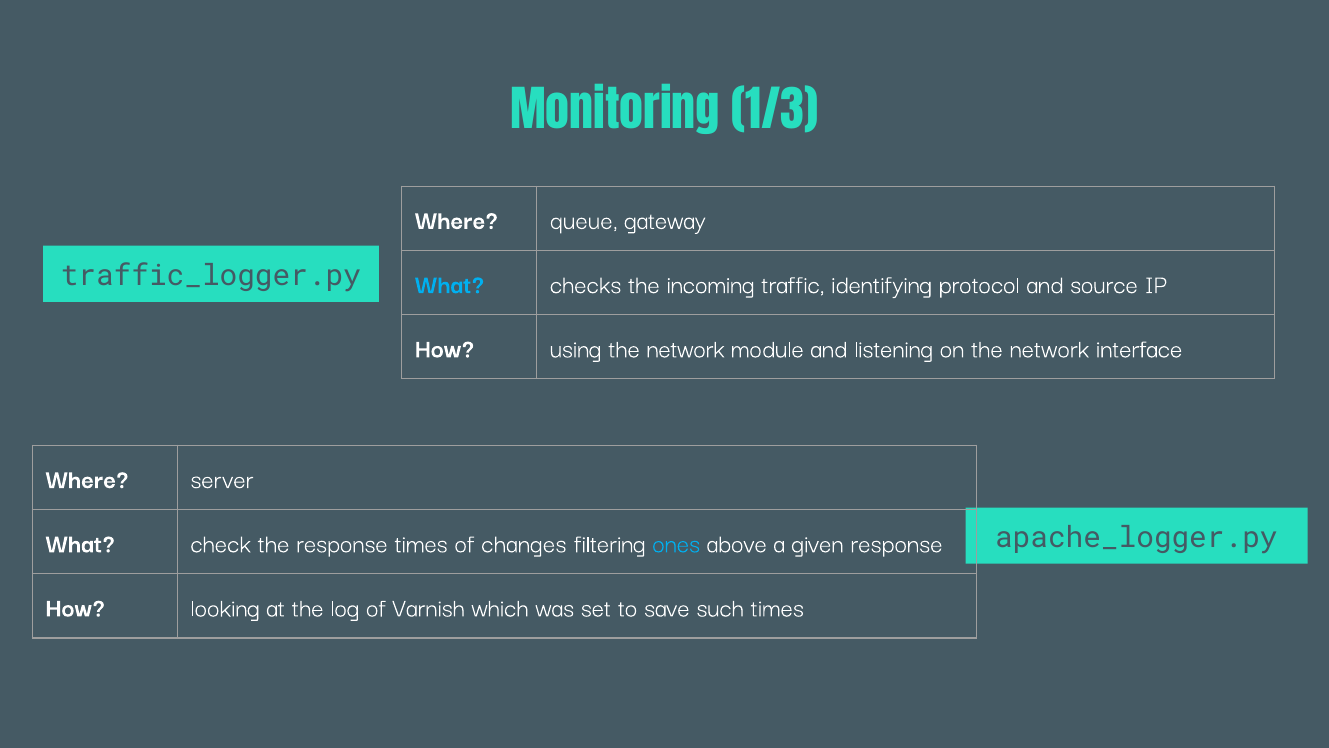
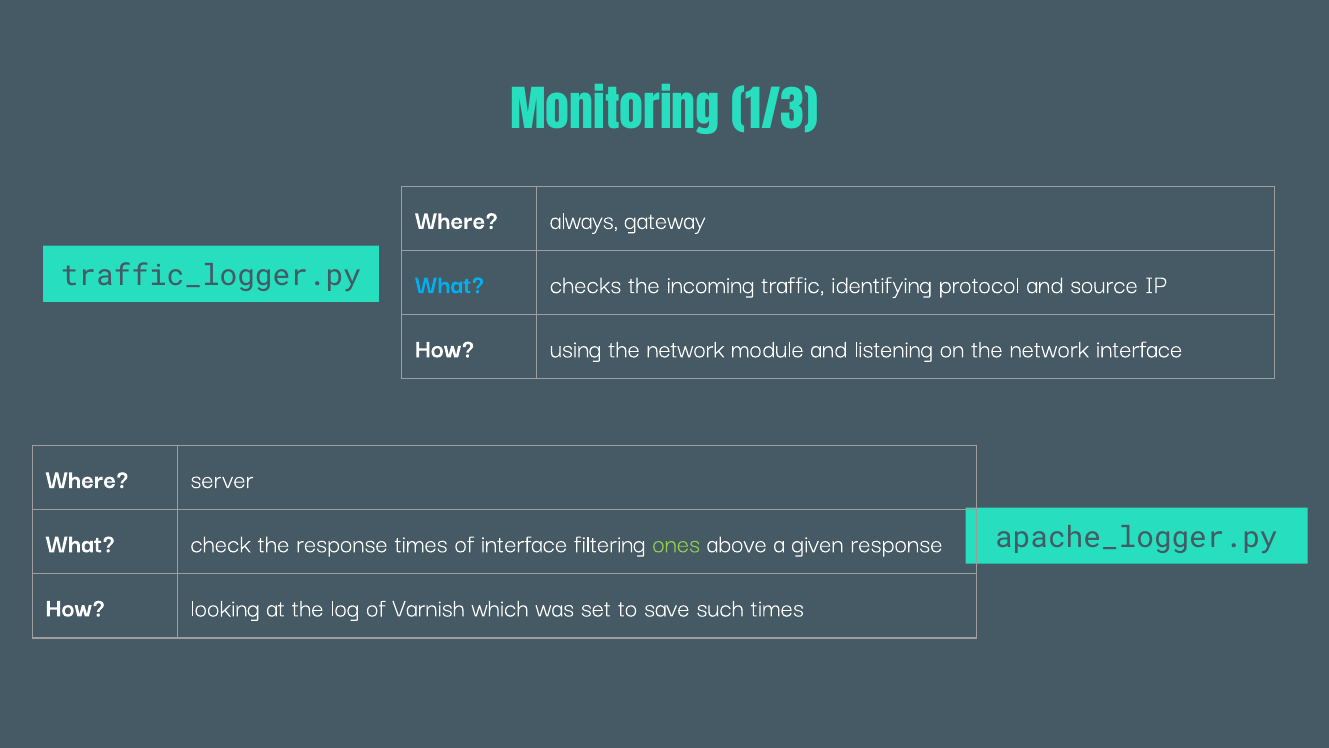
queue: queue -> always
of changes: changes -> interface
ones colour: light blue -> light green
